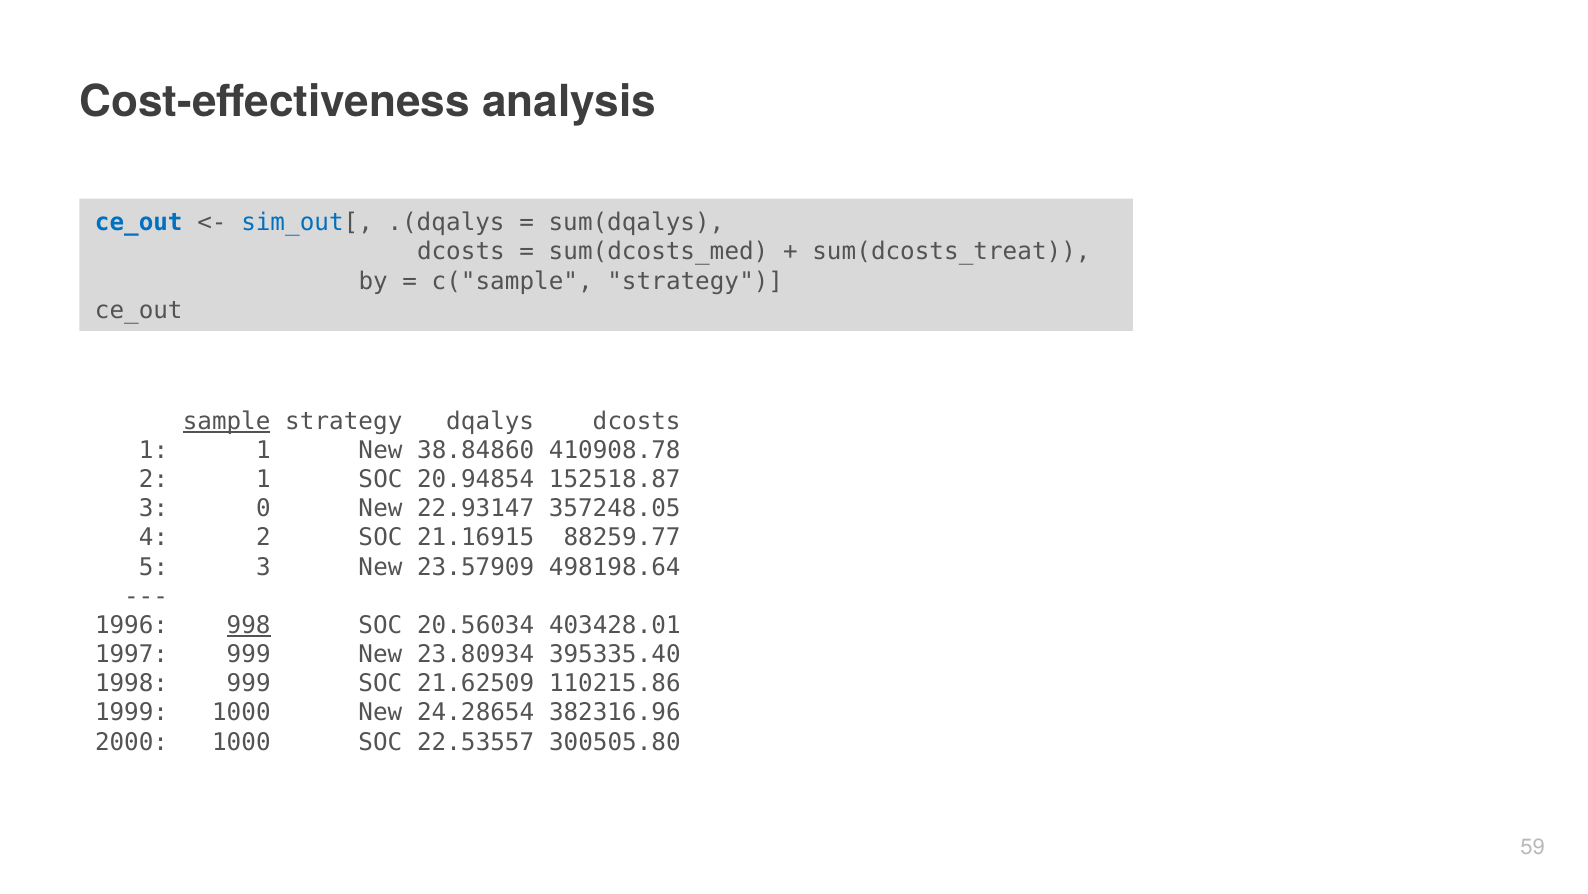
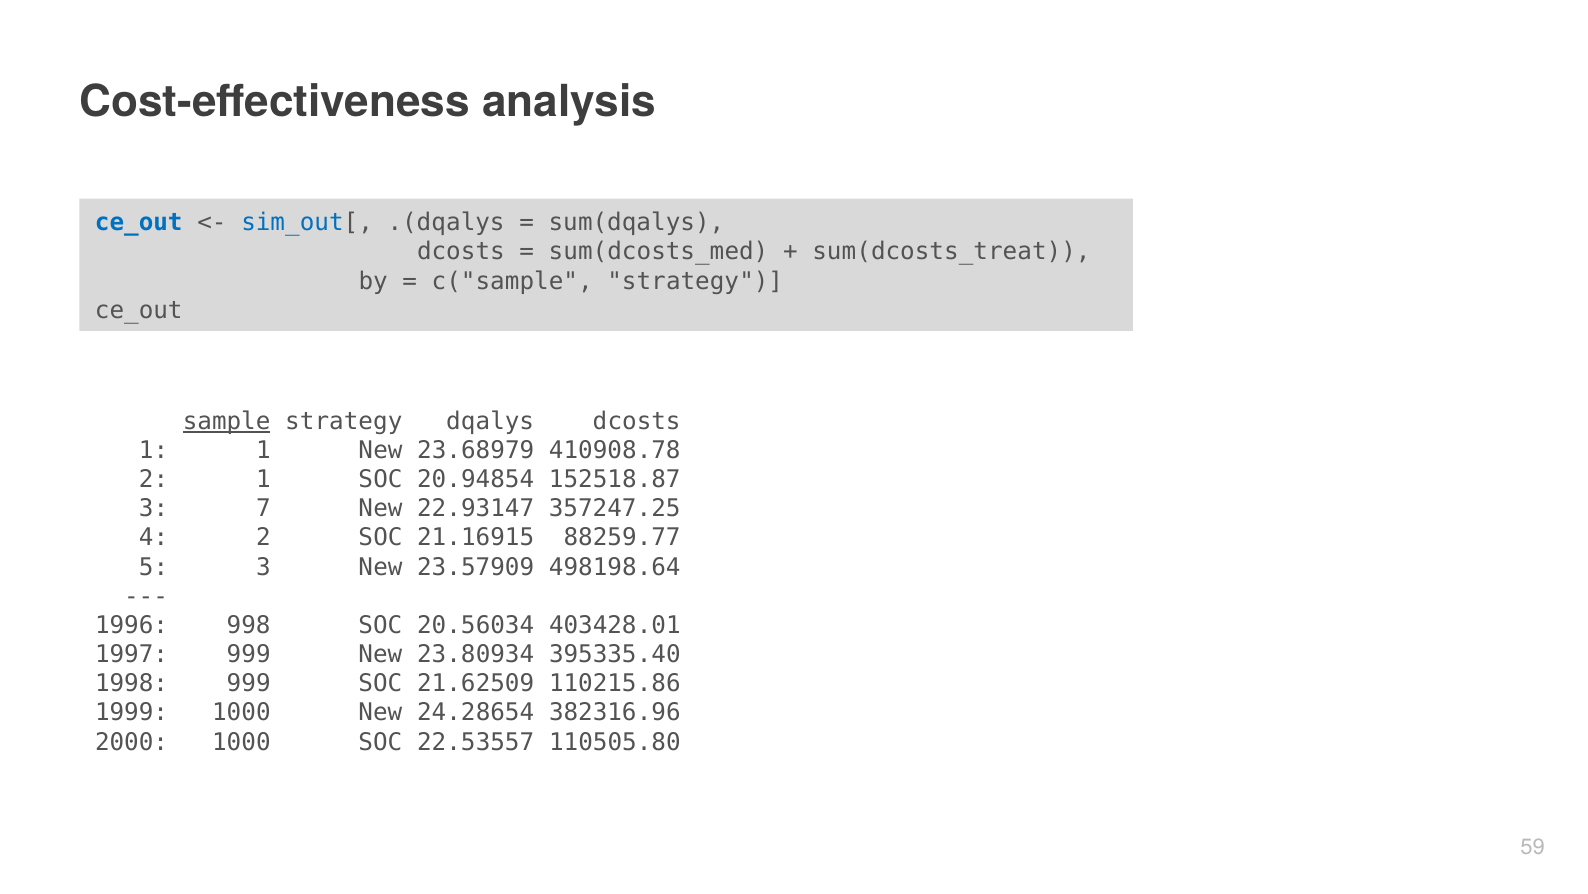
38.84860: 38.84860 -> 23.68979
0: 0 -> 7
357248.05: 357248.05 -> 357247.25
998 underline: present -> none
300505.80: 300505.80 -> 110505.80
